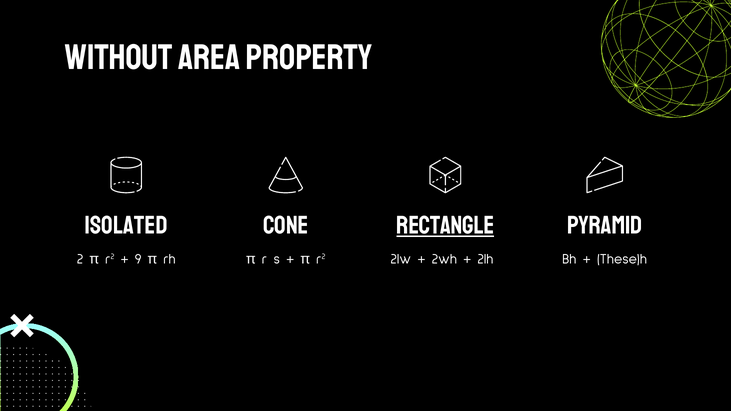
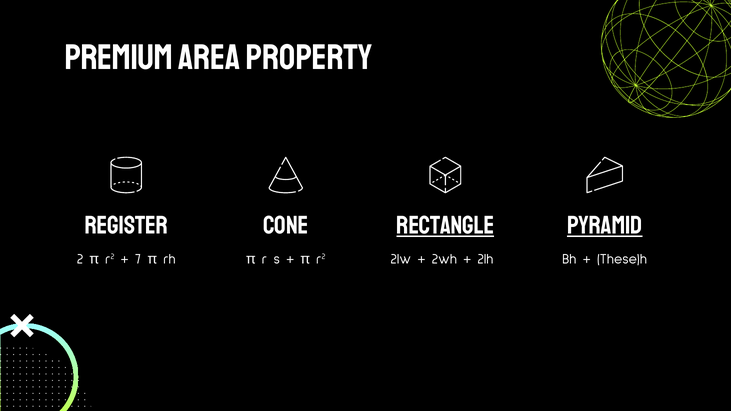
Without: Without -> Premium
isolated: isolated -> register
pYramid underline: none -> present
9: 9 -> 7
